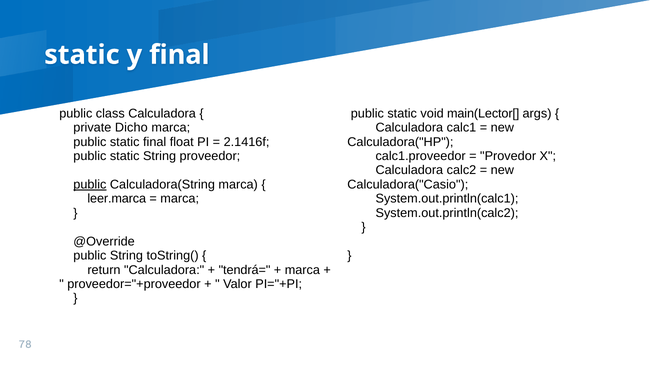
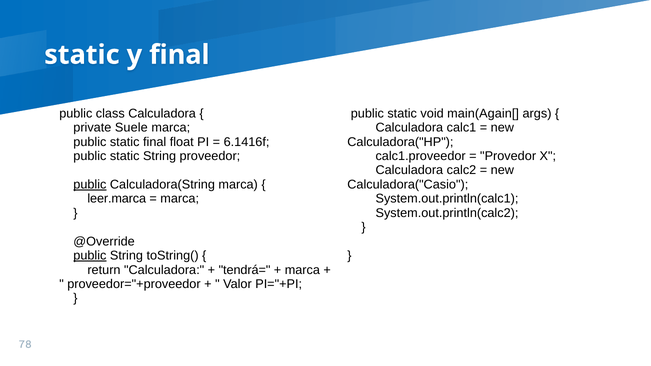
main(Lector[: main(Lector[ -> main(Again[
Dicho: Dicho -> Suele
2.1416f: 2.1416f -> 6.1416f
public at (90, 256) underline: none -> present
